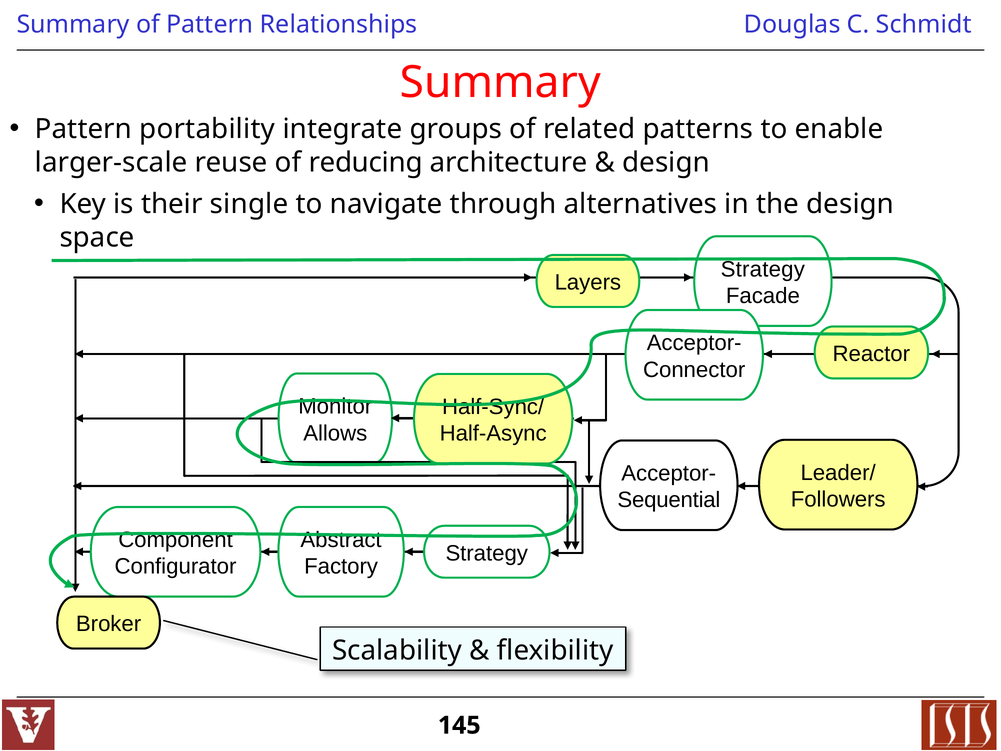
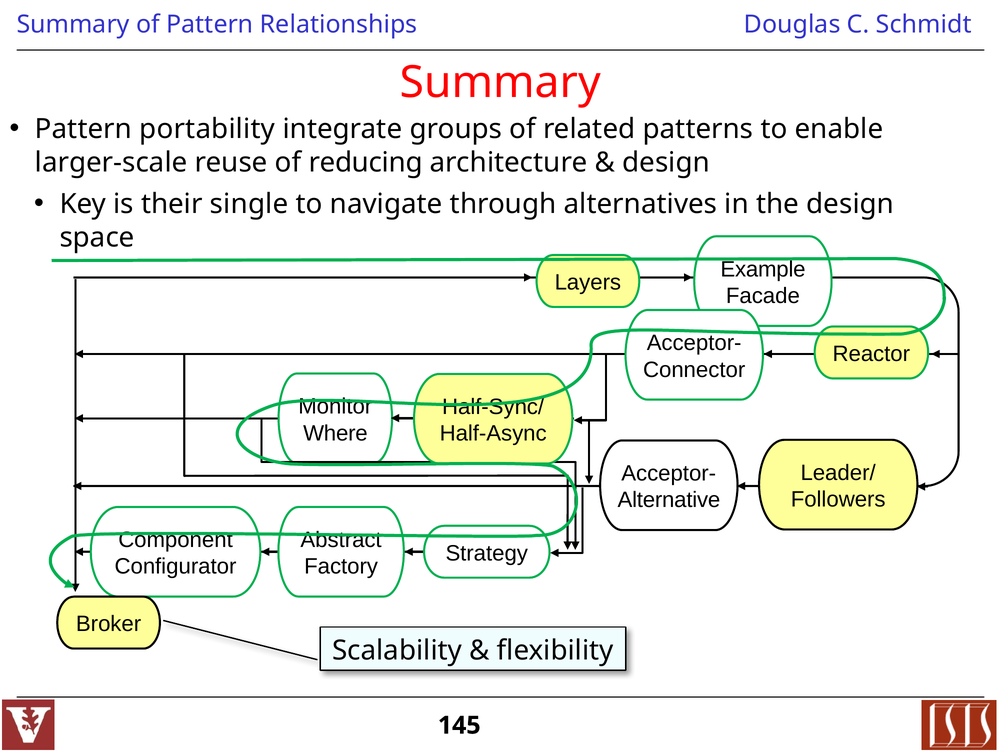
Strategy at (763, 269): Strategy -> Example
Allows: Allows -> Where
Sequential: Sequential -> Alternative
